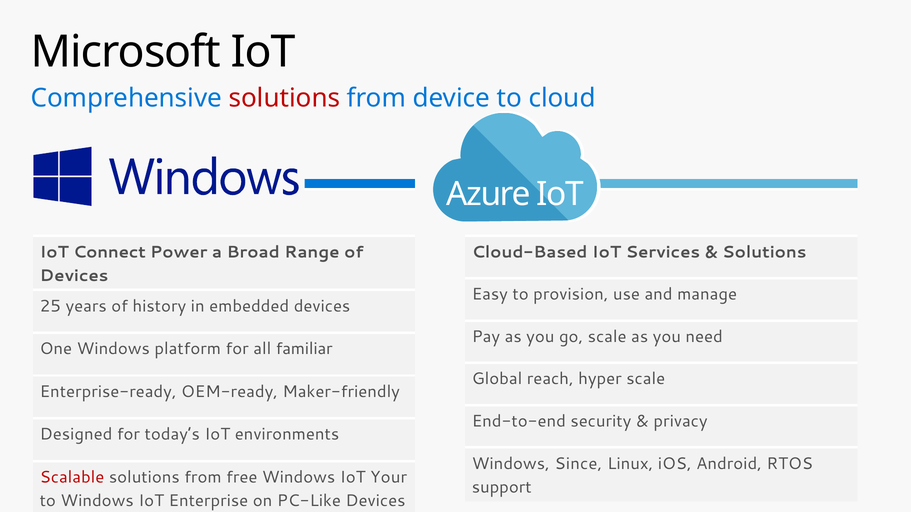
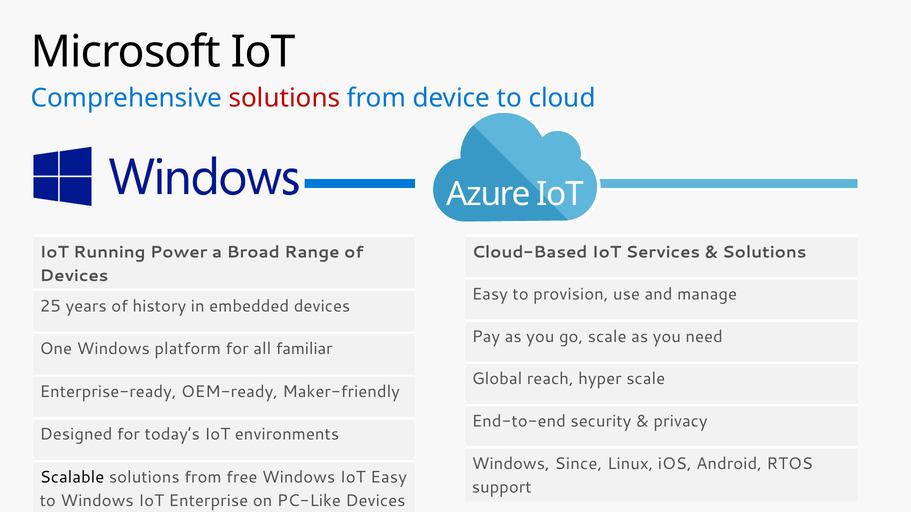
Connect: Connect -> Running
Scalable colour: red -> black
IoT Your: Your -> Easy
